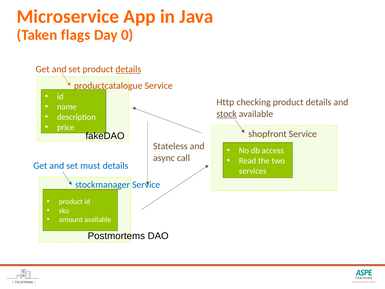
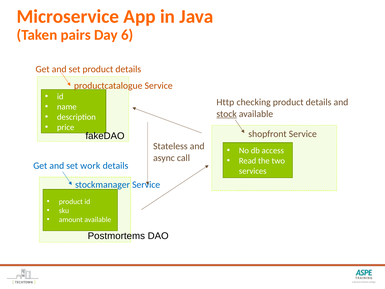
flags: flags -> pairs
0: 0 -> 6
details at (128, 69) underline: present -> none
must: must -> work
